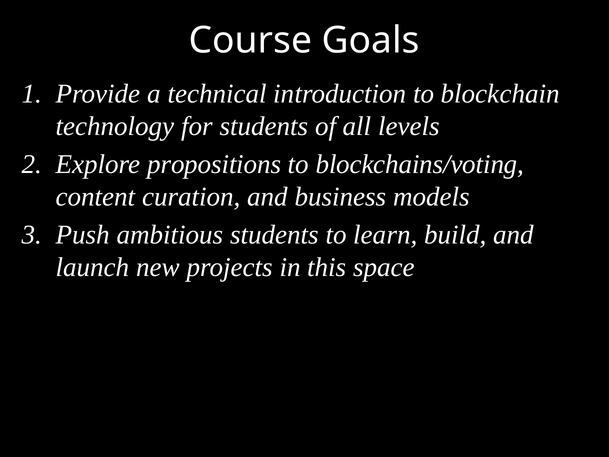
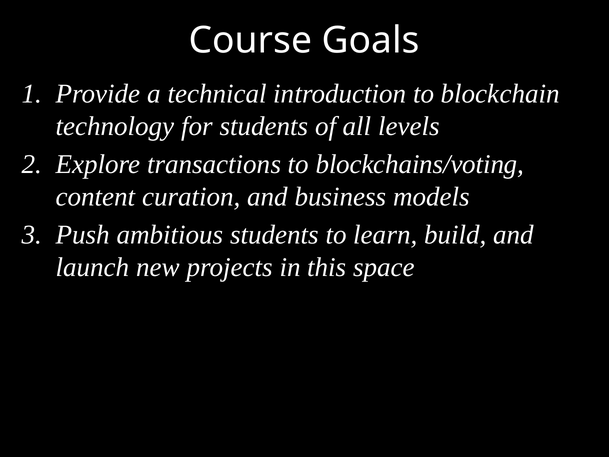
propositions: propositions -> transactions
